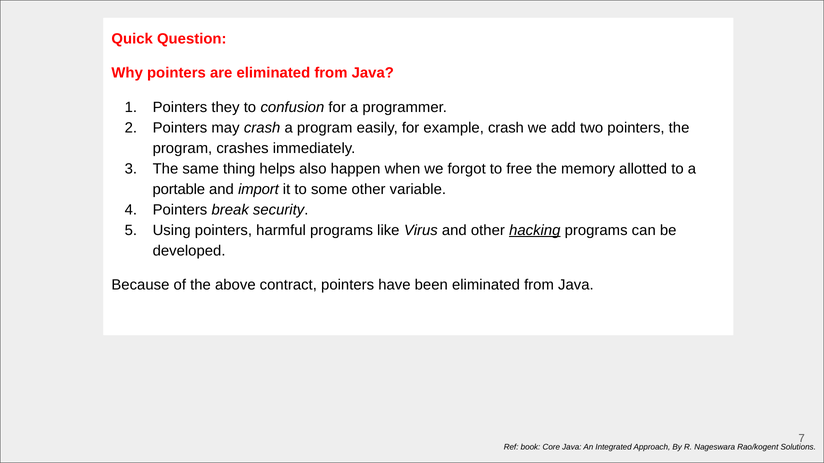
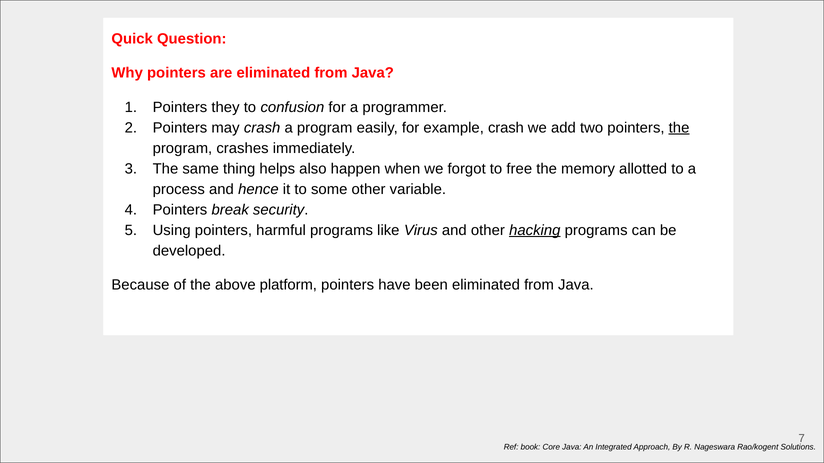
the at (679, 128) underline: none -> present
portable: portable -> process
import: import -> hence
contract: contract -> platform
